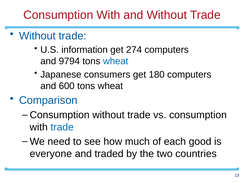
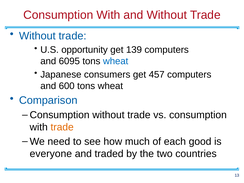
information: information -> opportunity
274: 274 -> 139
9794: 9794 -> 6095
180: 180 -> 457
trade at (62, 127) colour: blue -> orange
